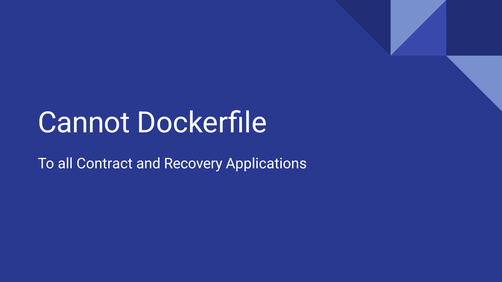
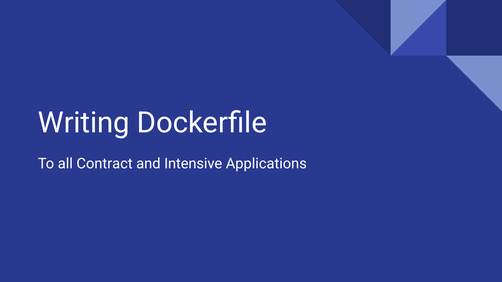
Cannot: Cannot -> Writing
Recovery: Recovery -> Intensive
